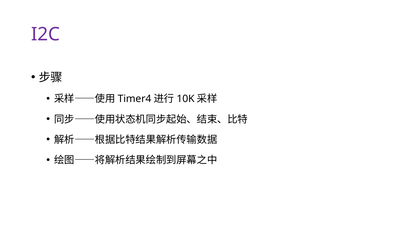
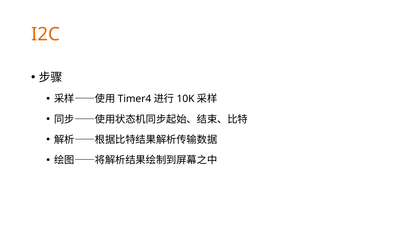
I2C colour: purple -> orange
